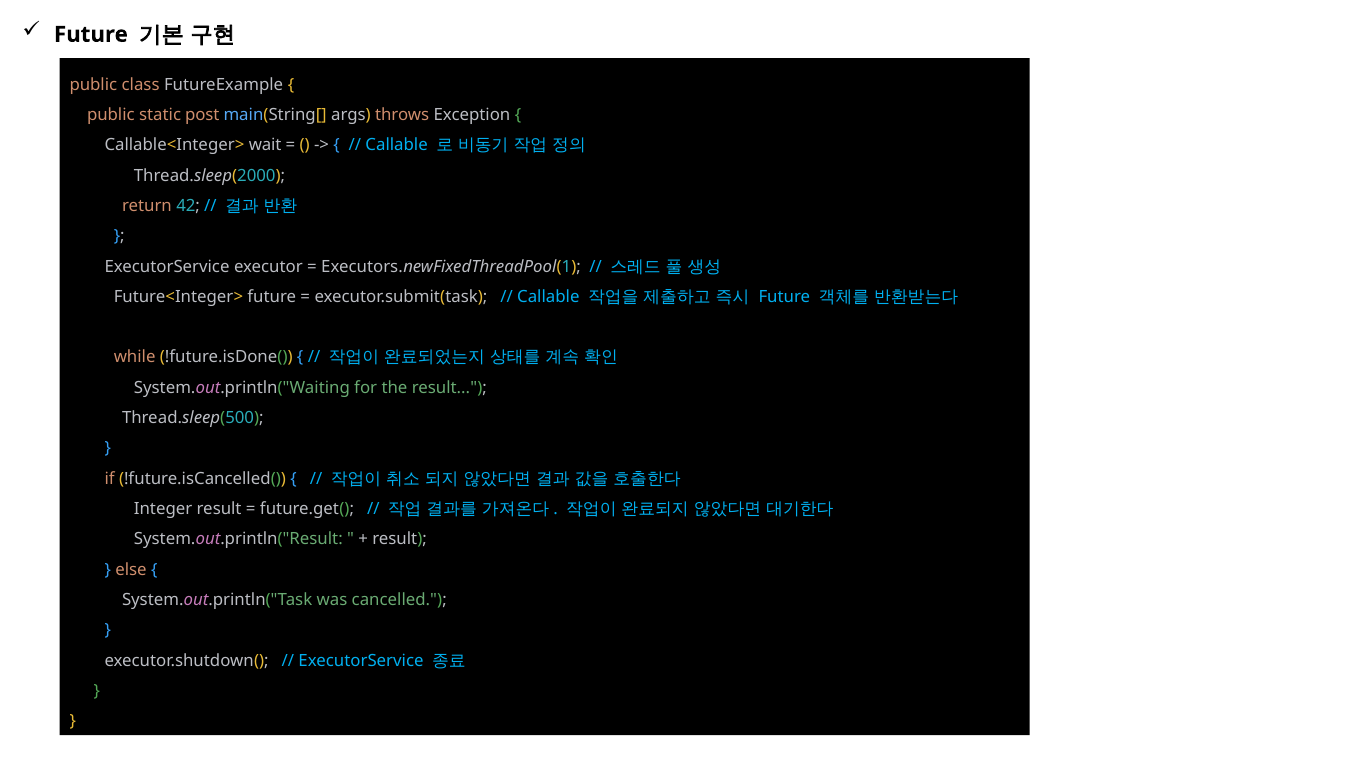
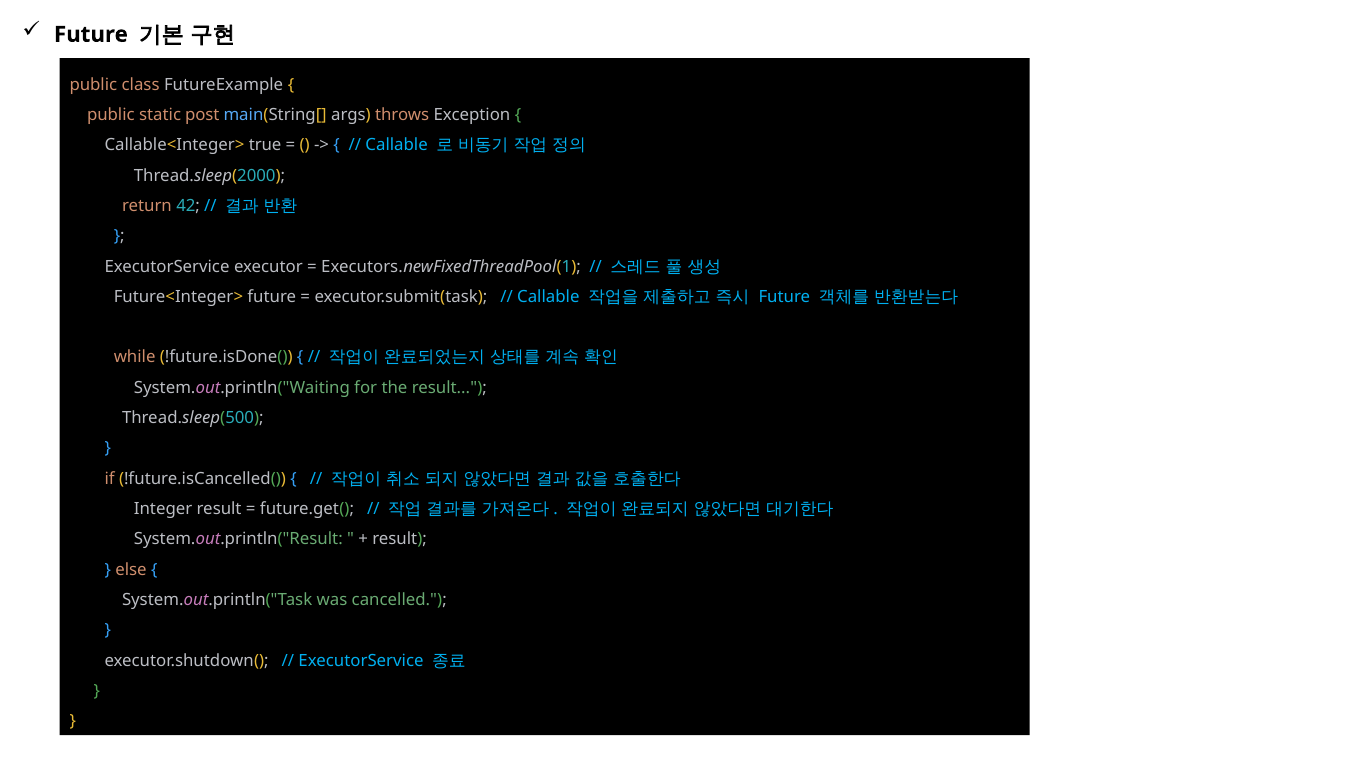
wait: wait -> true
